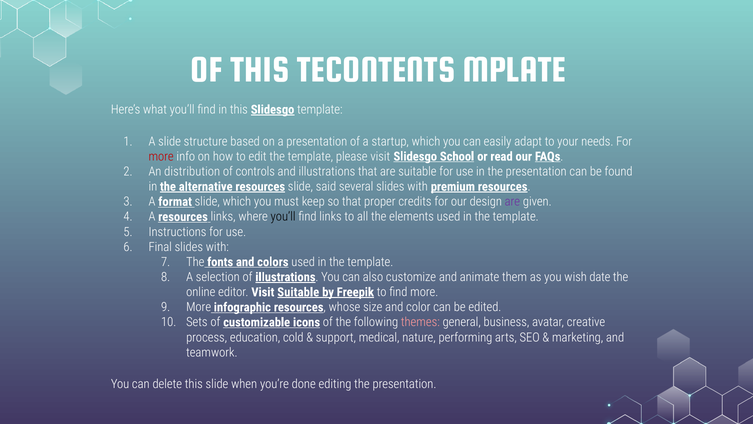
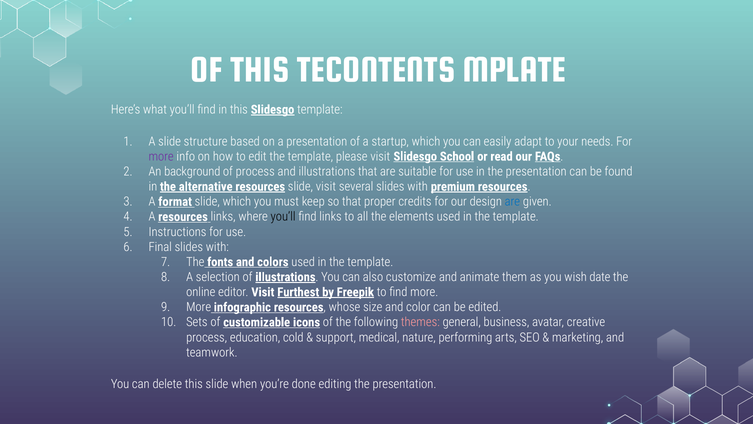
more at (161, 156) colour: red -> purple
distribution: distribution -> background
of controls: controls -> process
slide said: said -> visit
are at (512, 202) colour: purple -> blue
Visit Suitable: Suitable -> Furthest
